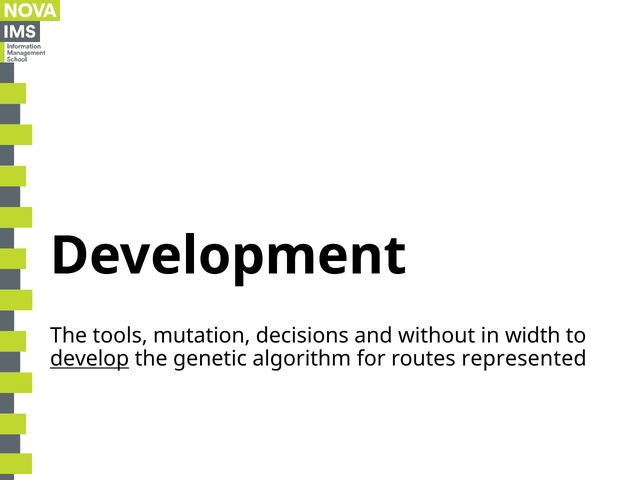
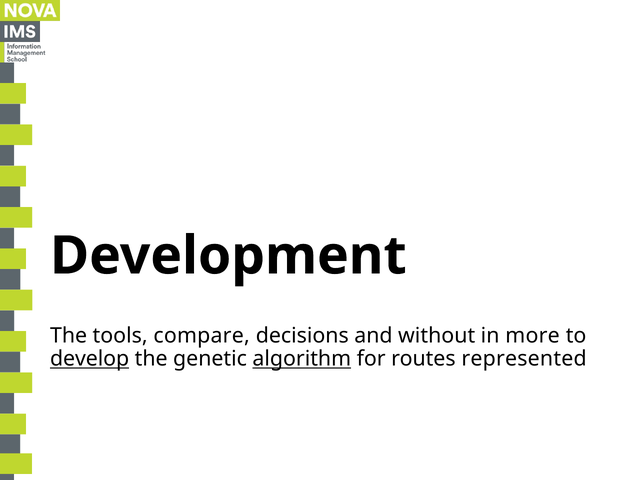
mutation: mutation -> compare
width: width -> more
algorithm underline: none -> present
